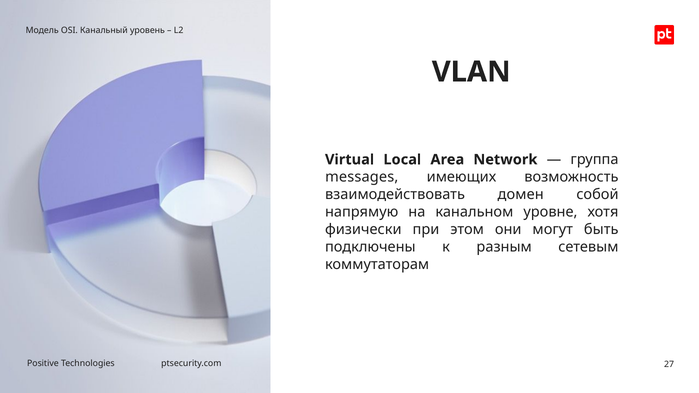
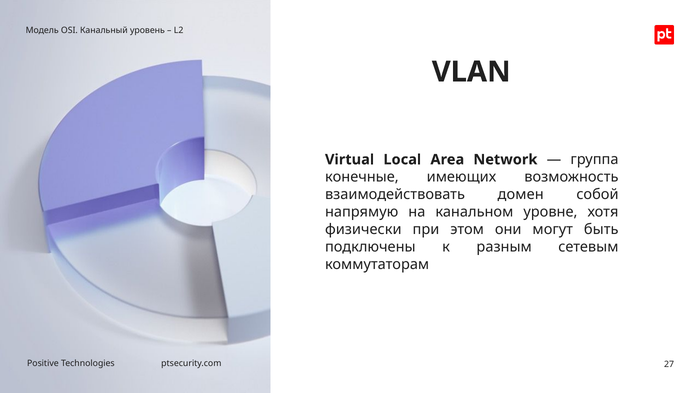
messages: messages -> конечные
